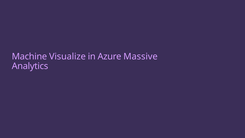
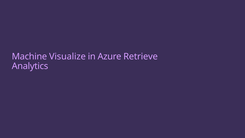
Massive: Massive -> Retrieve
